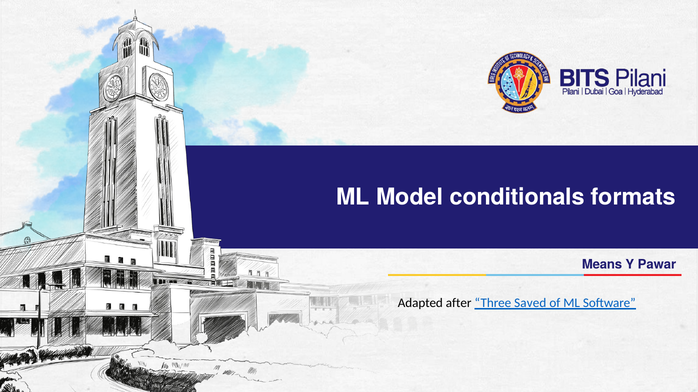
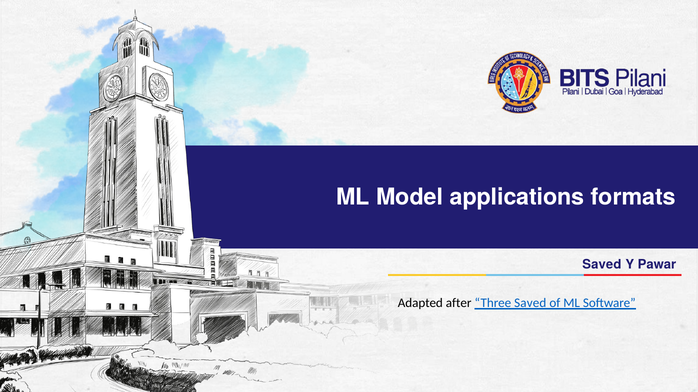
conditionals: conditionals -> applications
Means at (602, 265): Means -> Saved
